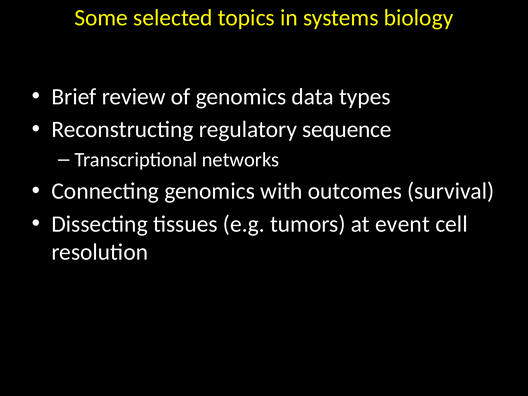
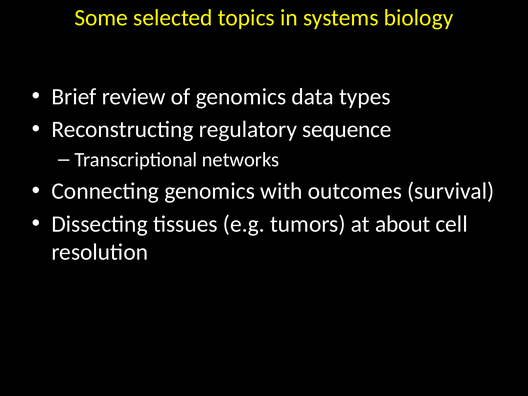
event: event -> about
